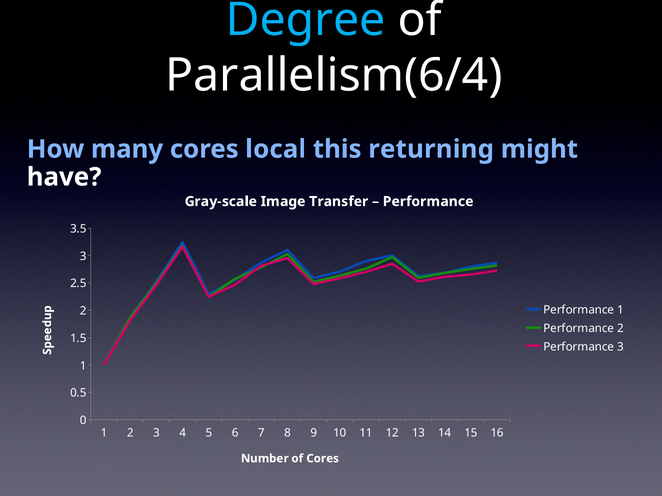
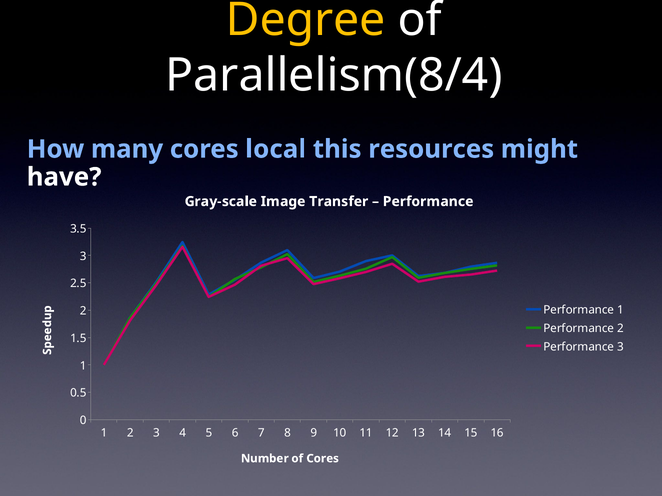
Degree colour: light blue -> yellow
Parallelism(6/4: Parallelism(6/4 -> Parallelism(8/4
returning: returning -> resources
